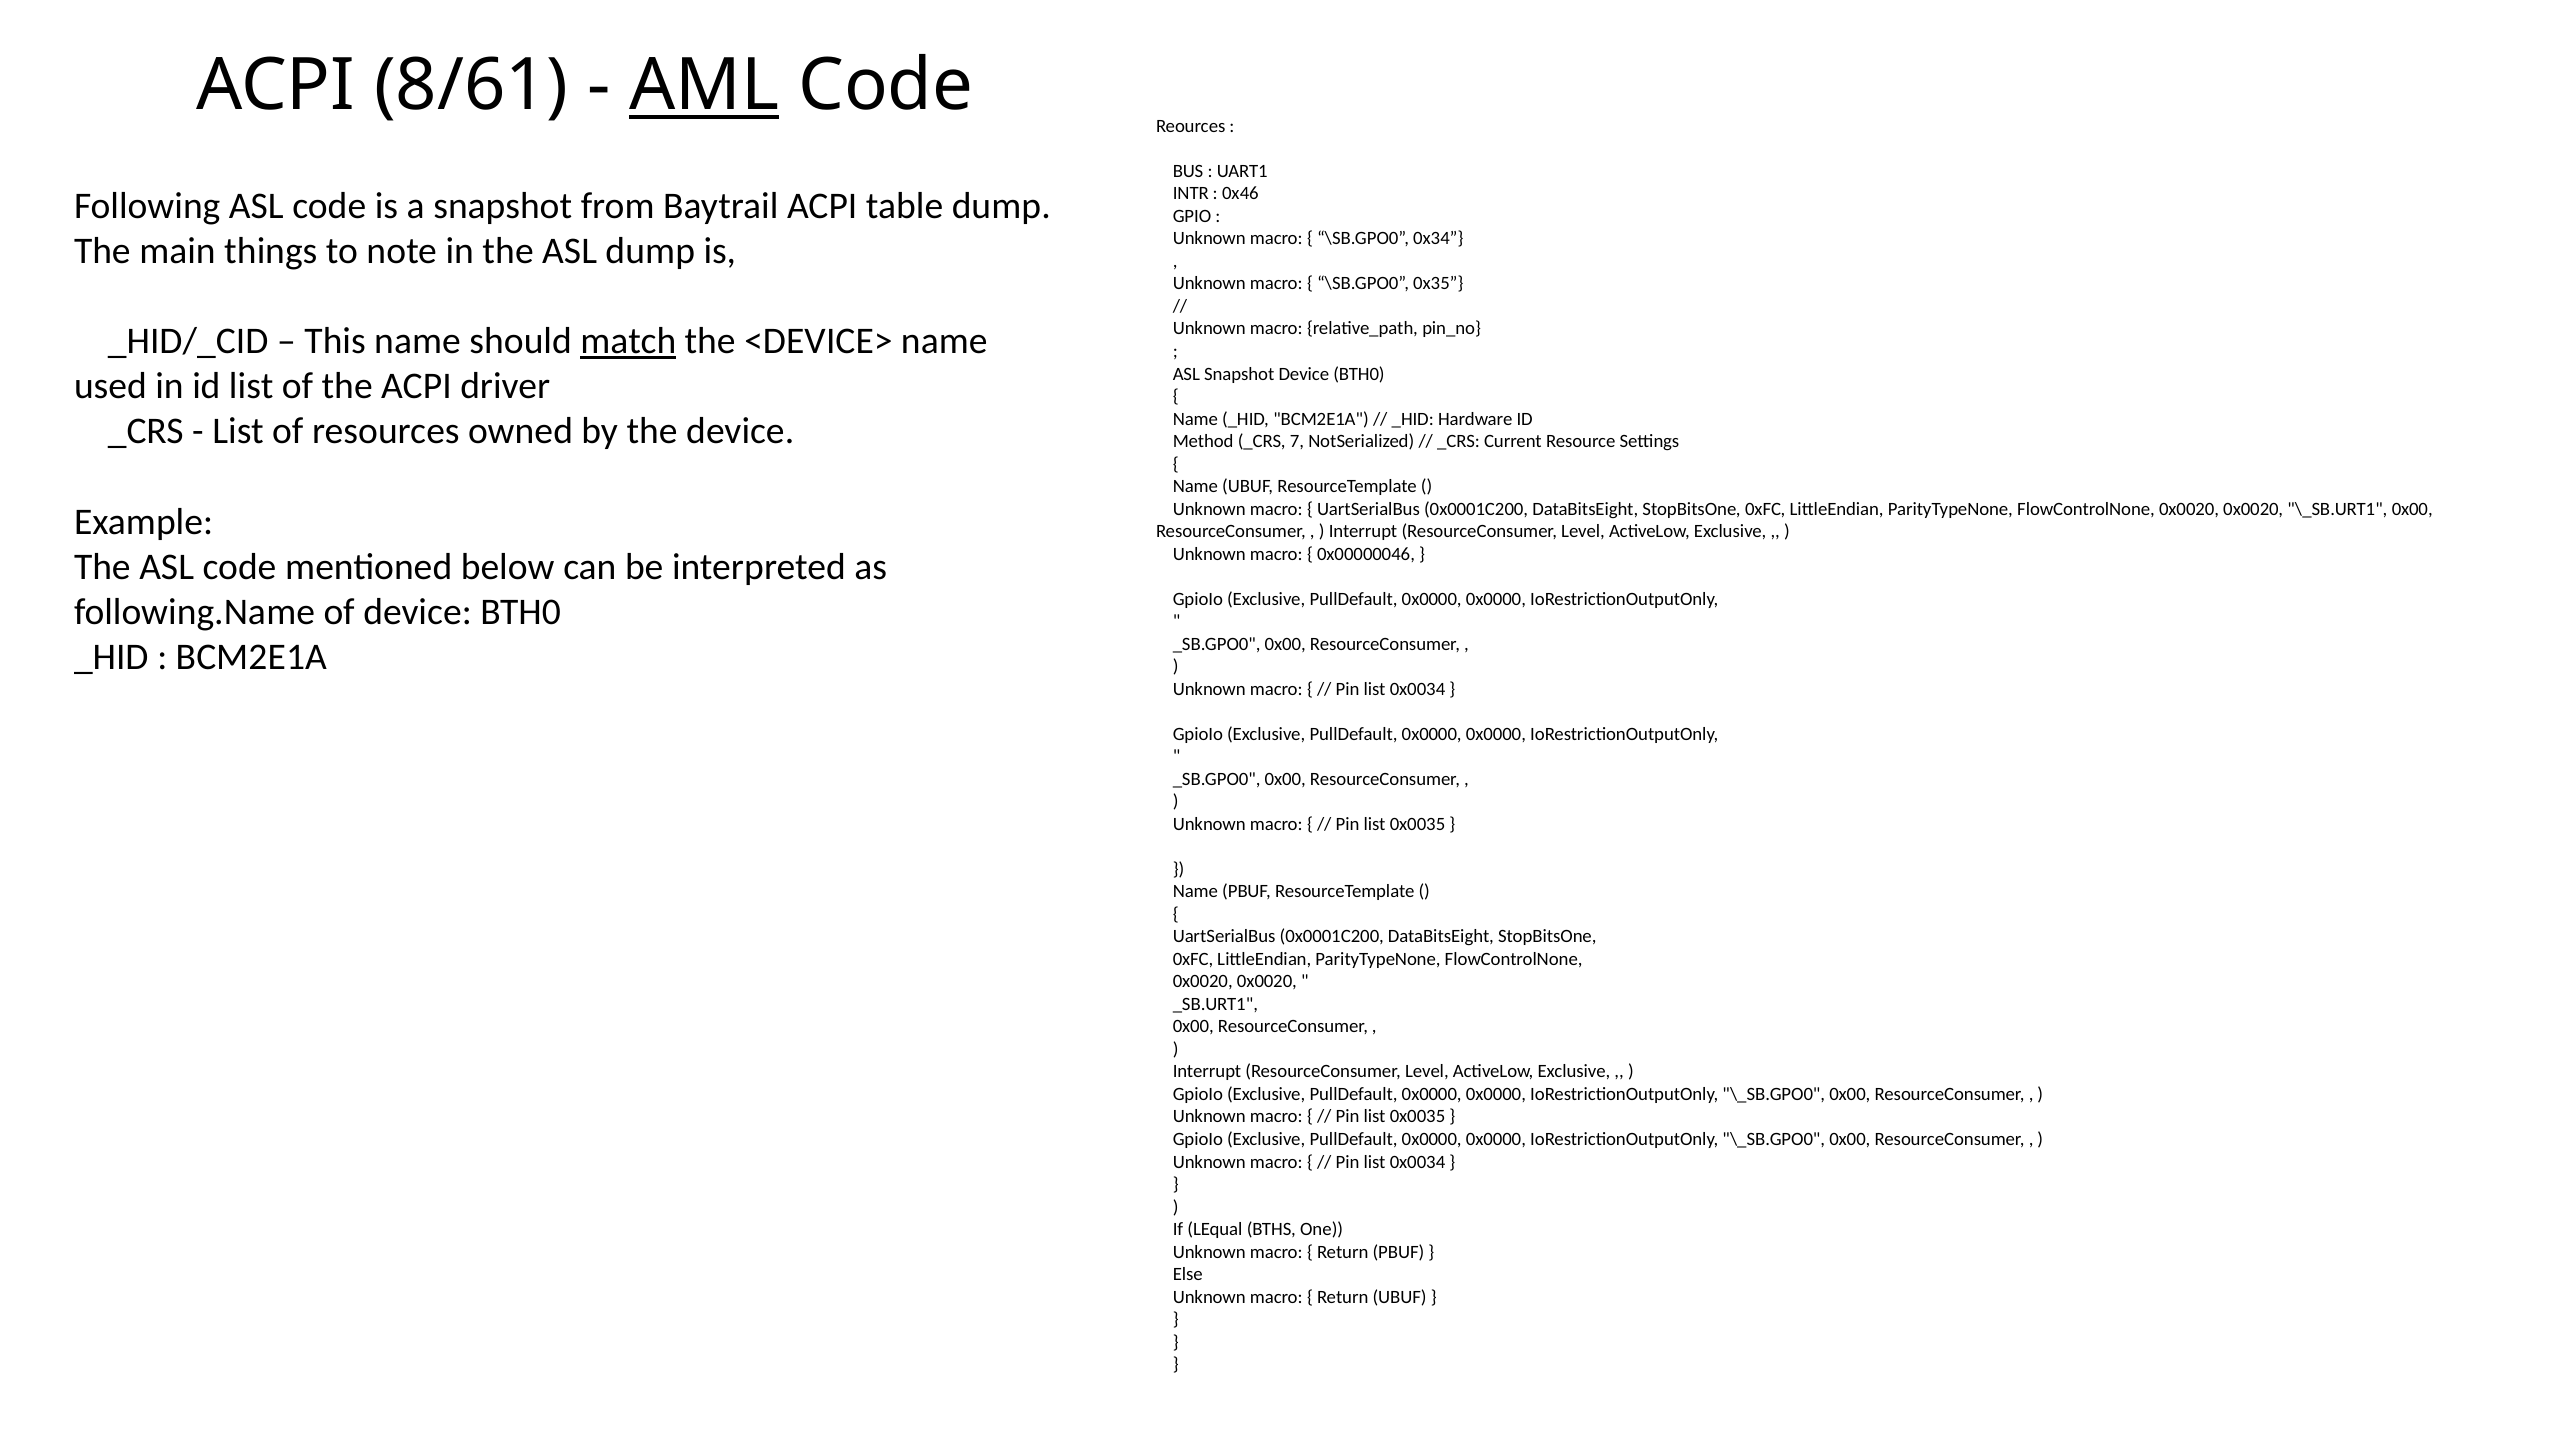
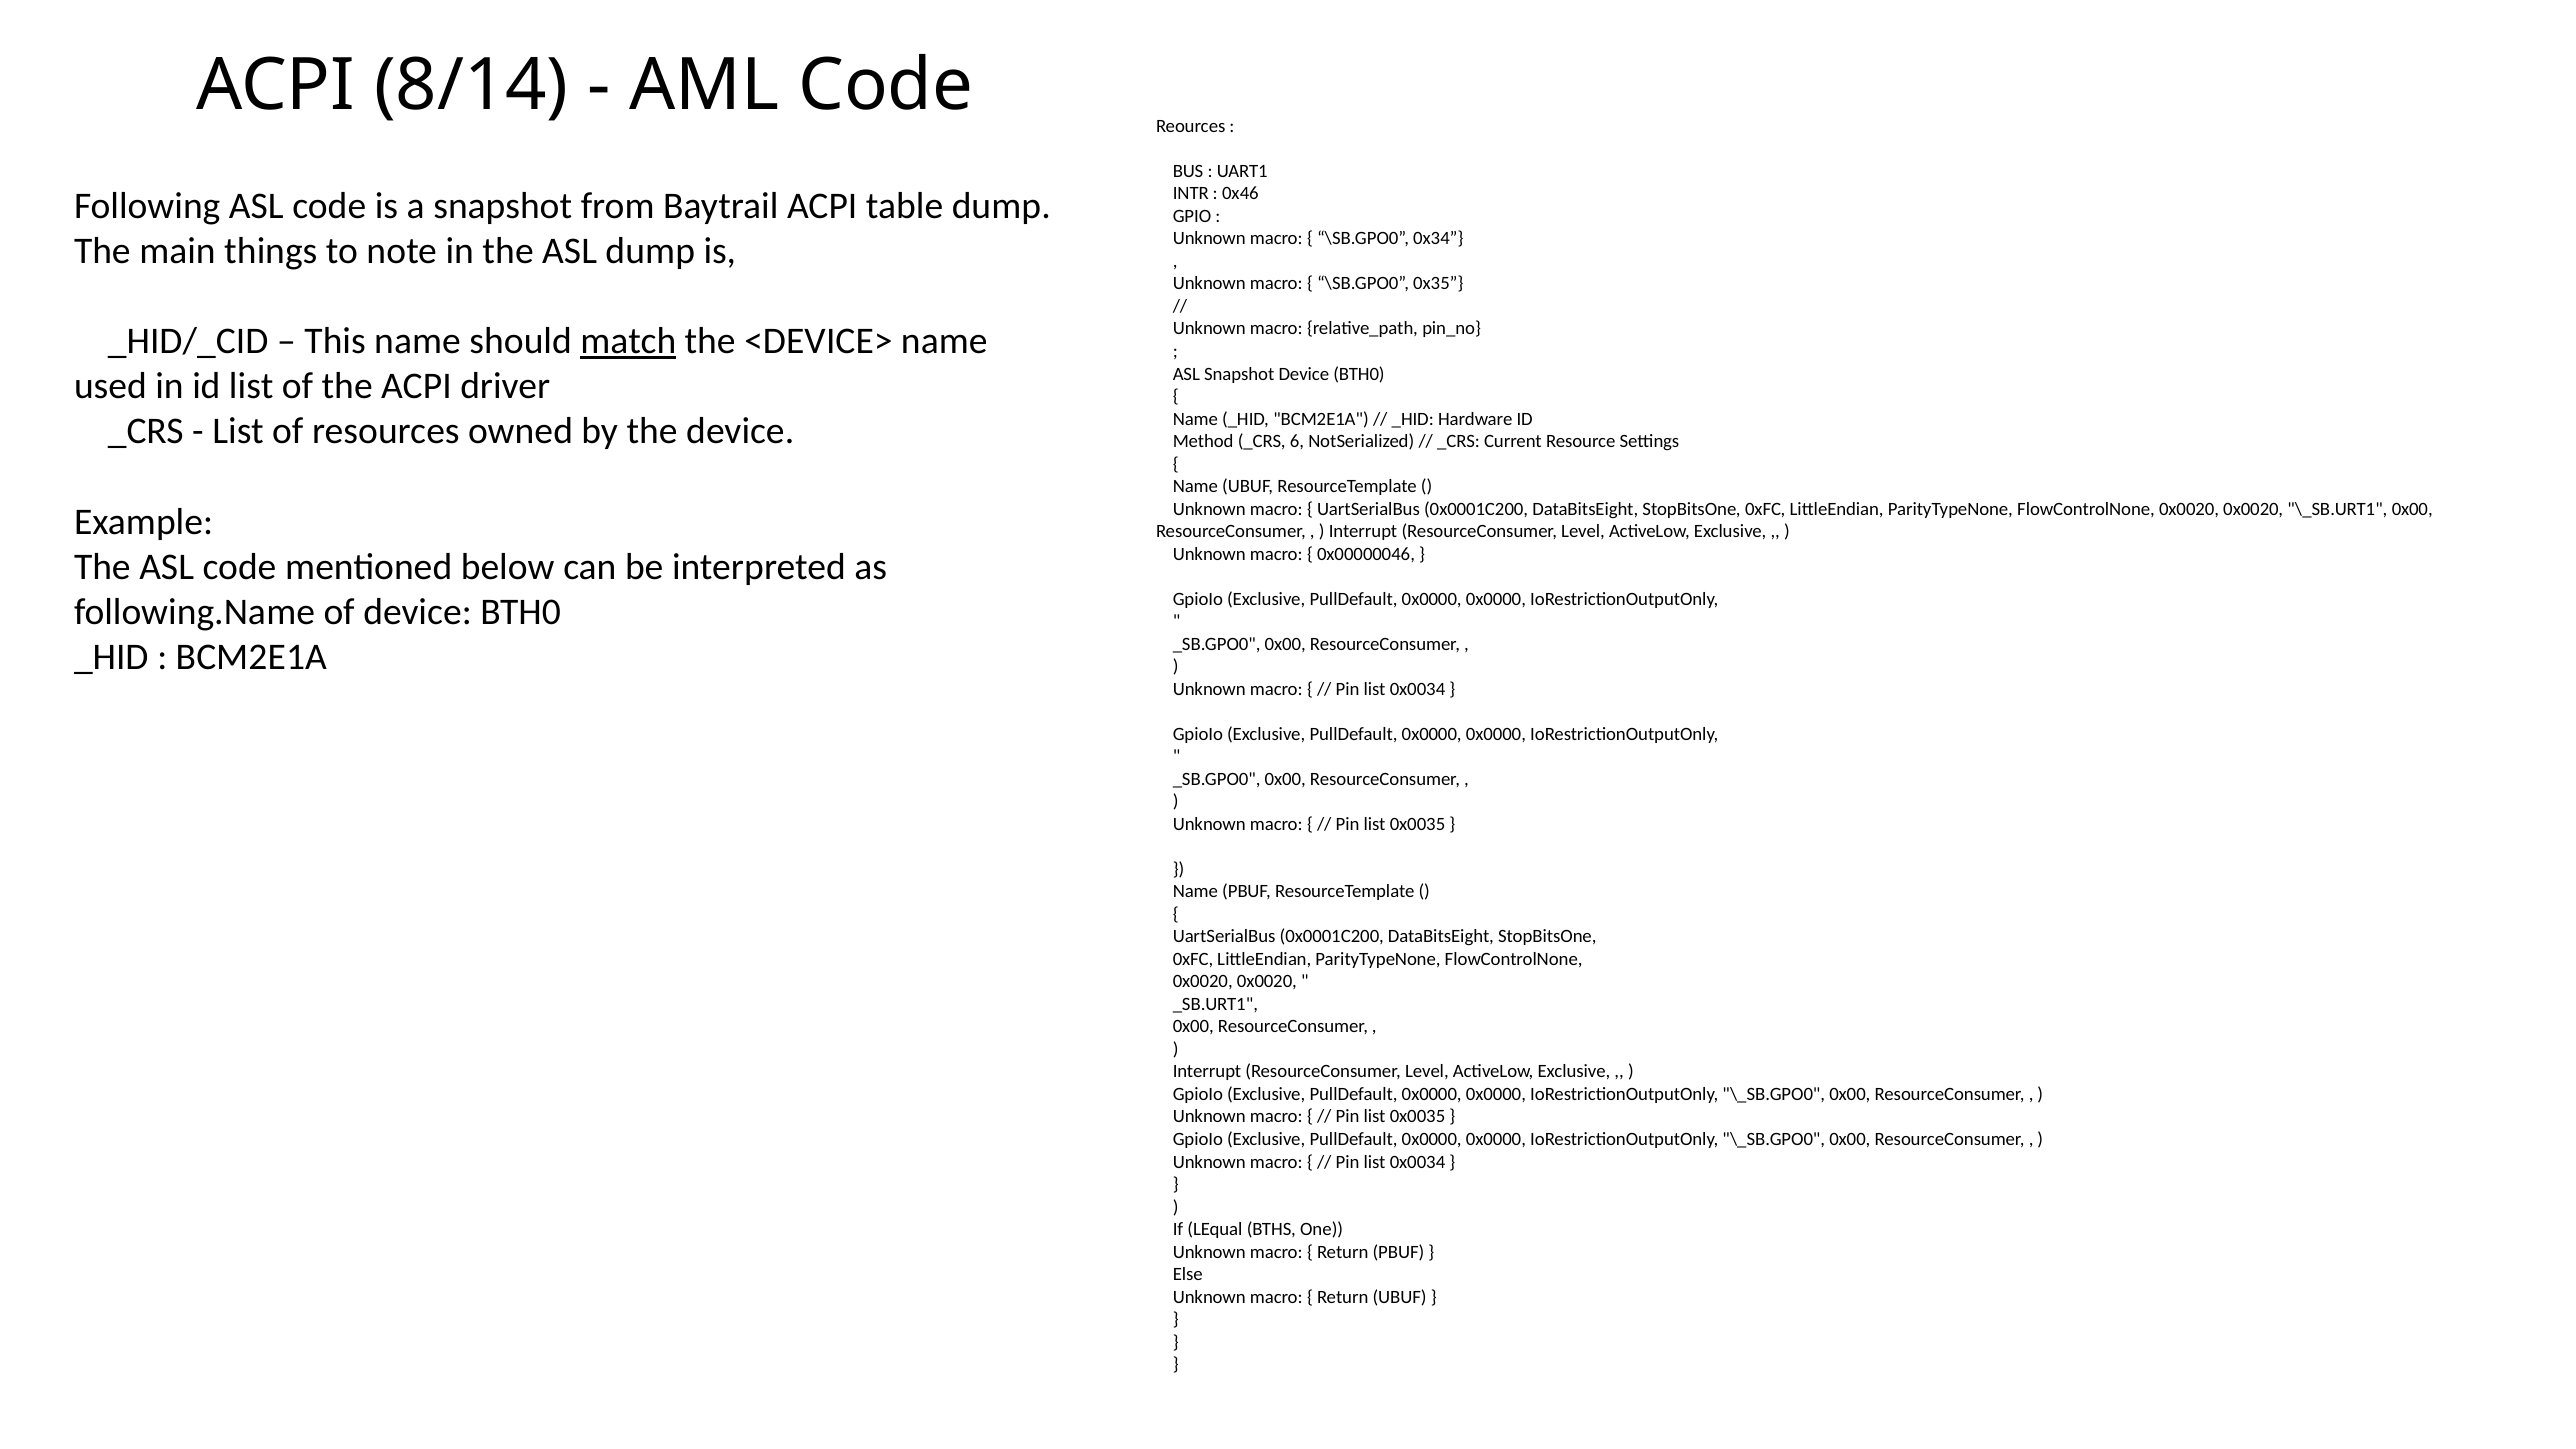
8/61: 8/61 -> 8/14
AML underline: present -> none
7: 7 -> 6
